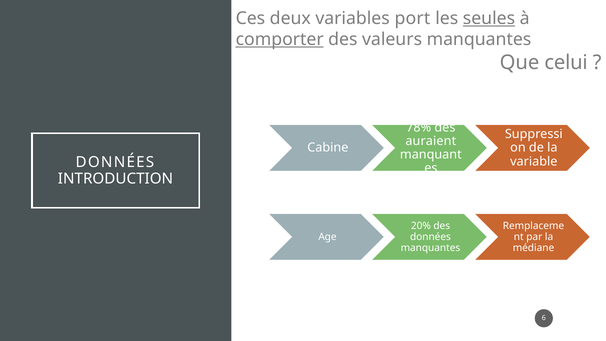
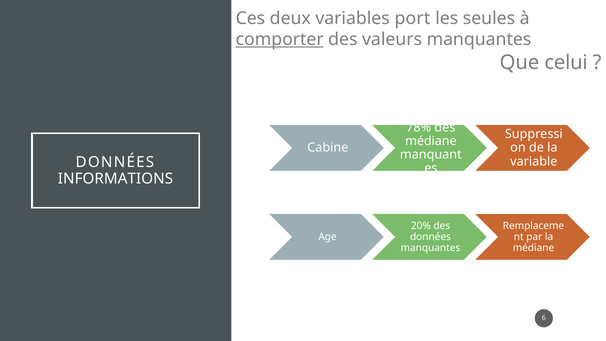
seules underline: present -> none
auraient at (431, 141): auraient -> médiane
INTRODUCTION: INTRODUCTION -> INFORMATIONS
